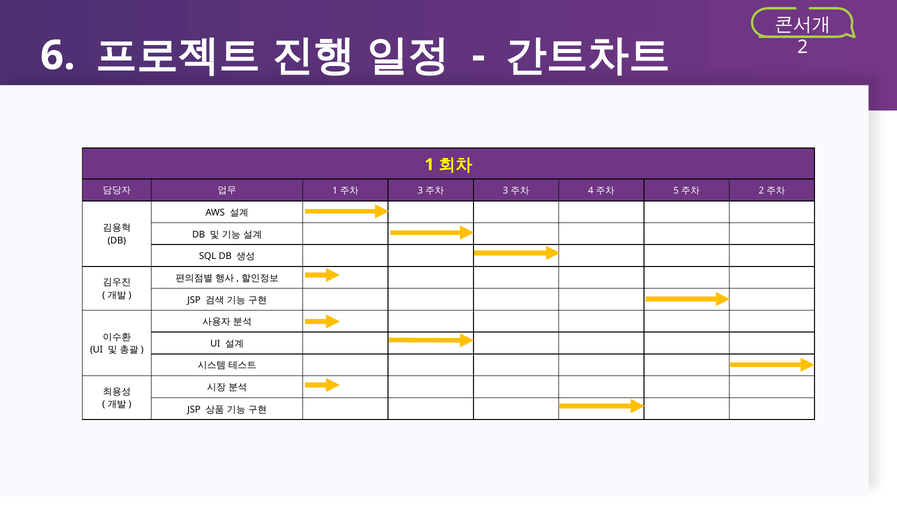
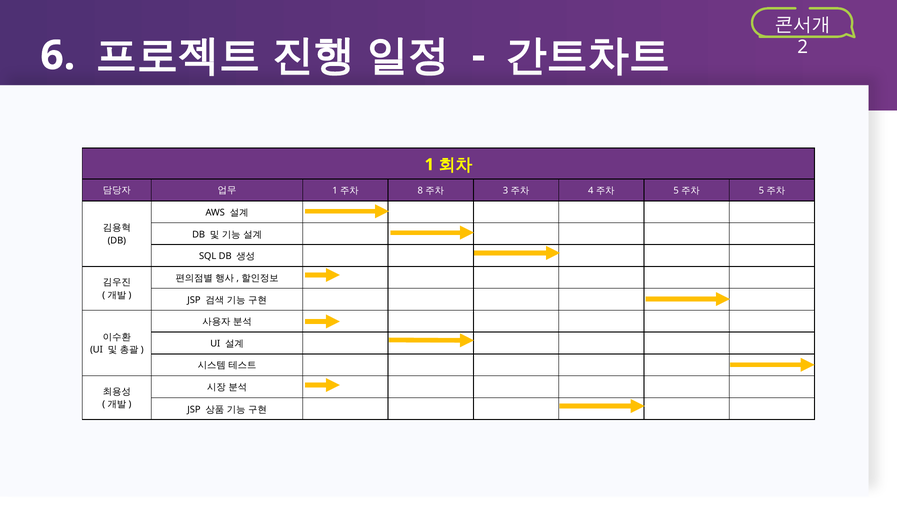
3 at (420, 191): 3 -> 8
2 at (761, 191): 2 -> 5
